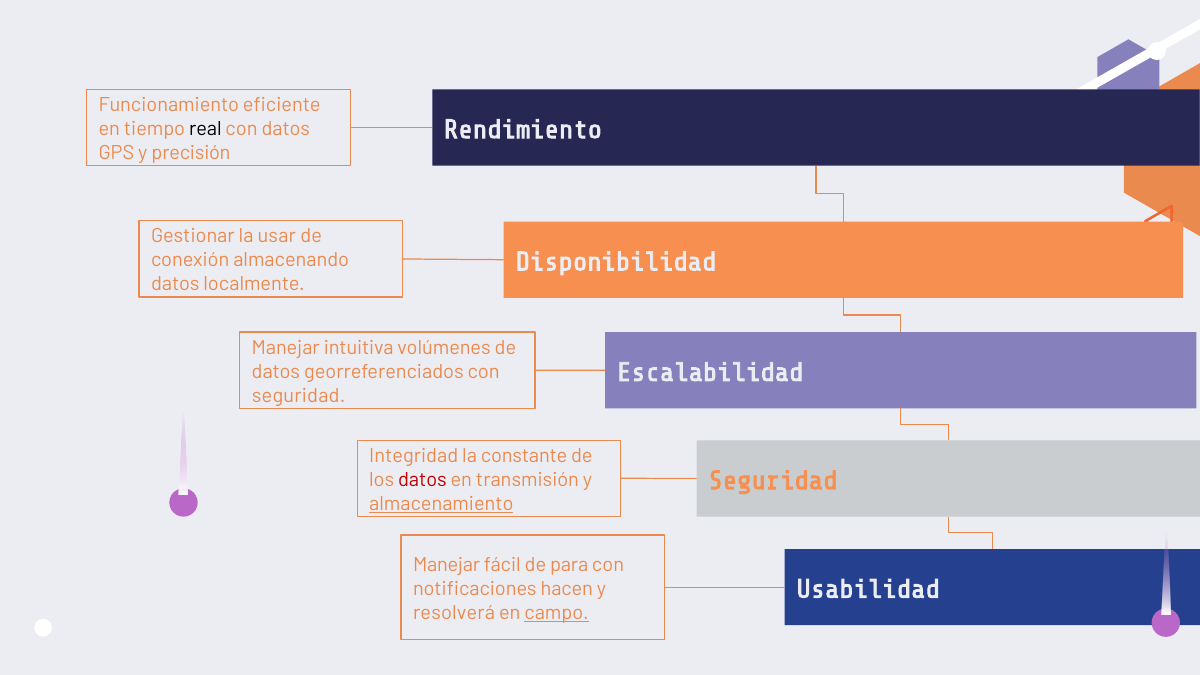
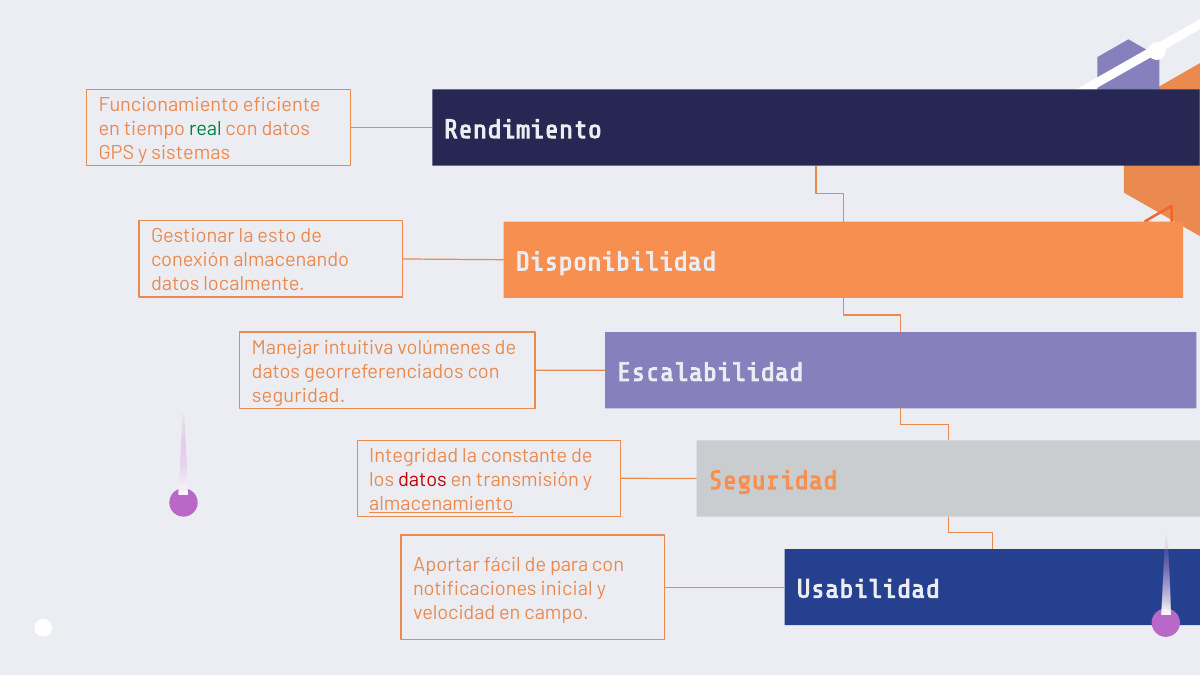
real colour: black -> green
precisión: precisión -> sistemas
usar: usar -> esto
Manejar at (447, 565): Manejar -> Aportar
hacen: hacen -> inicial
resolverá: resolverá -> velocidad
campo underline: present -> none
